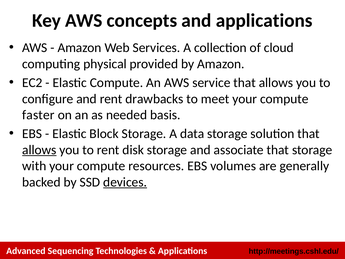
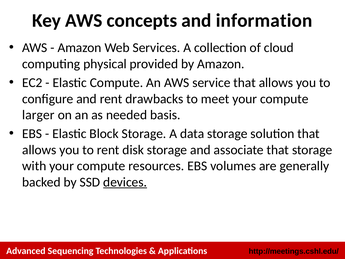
and applications: applications -> information
faster: faster -> larger
allows at (39, 150) underline: present -> none
